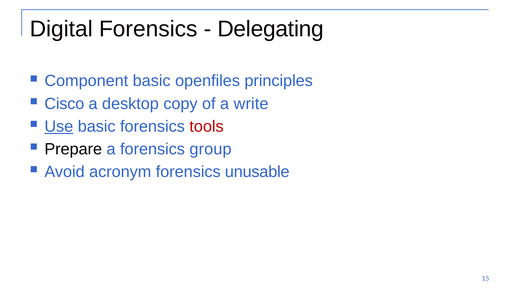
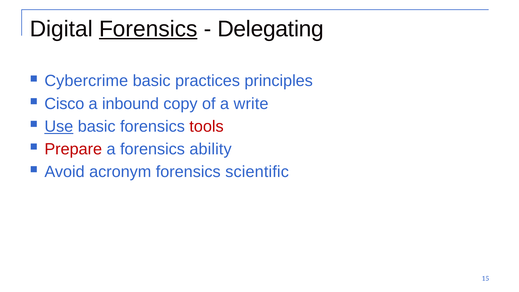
Forensics at (148, 29) underline: none -> present
Component: Component -> Cybercrime
openfiles: openfiles -> practices
desktop: desktop -> inbound
Prepare colour: black -> red
group: group -> ability
unusable: unusable -> scientific
